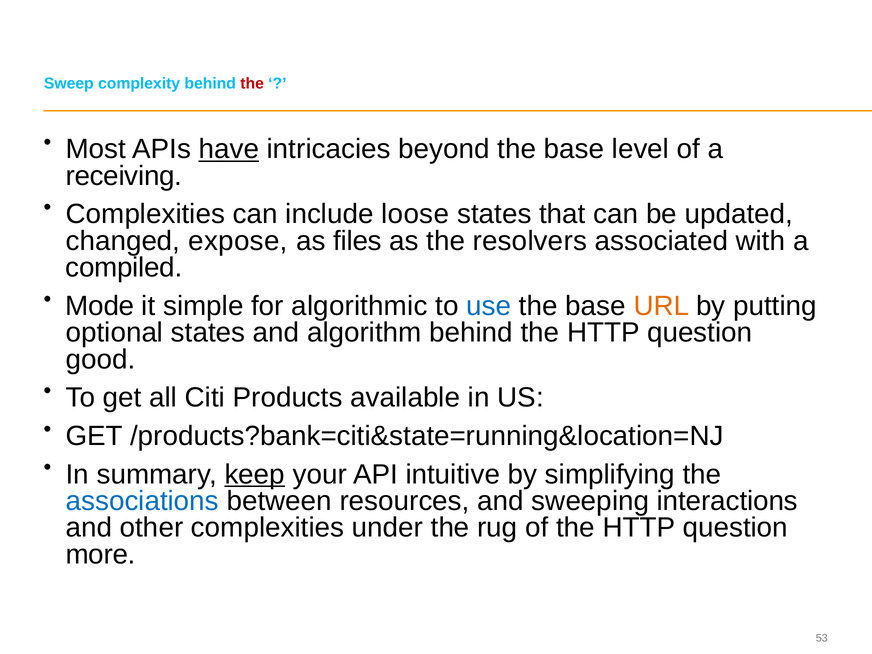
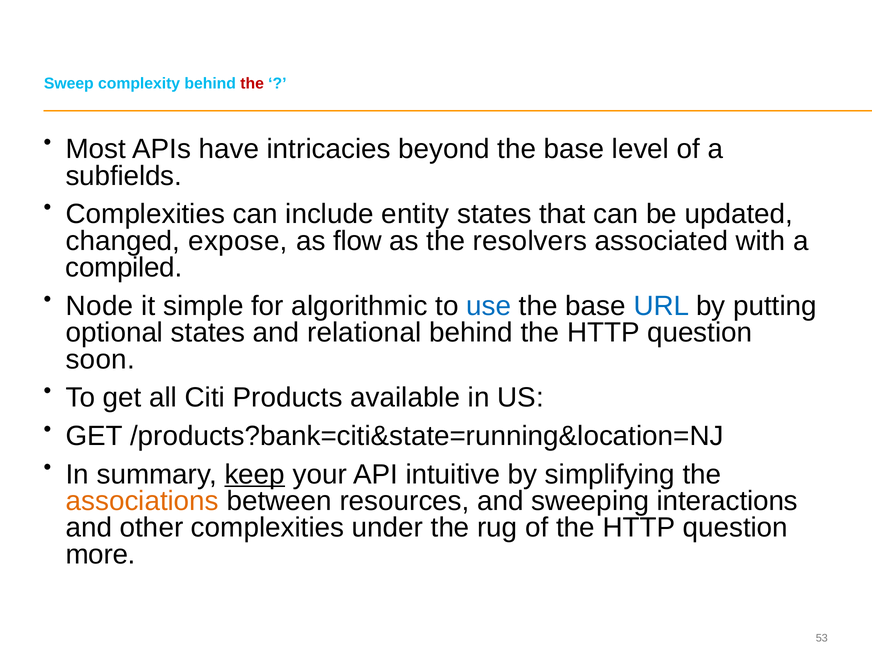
have underline: present -> none
receiving: receiving -> subfields
loose: loose -> entity
files: files -> flow
Mode: Mode -> Node
URL colour: orange -> blue
algorithm: algorithm -> relational
good: good -> soon
associations colour: blue -> orange
